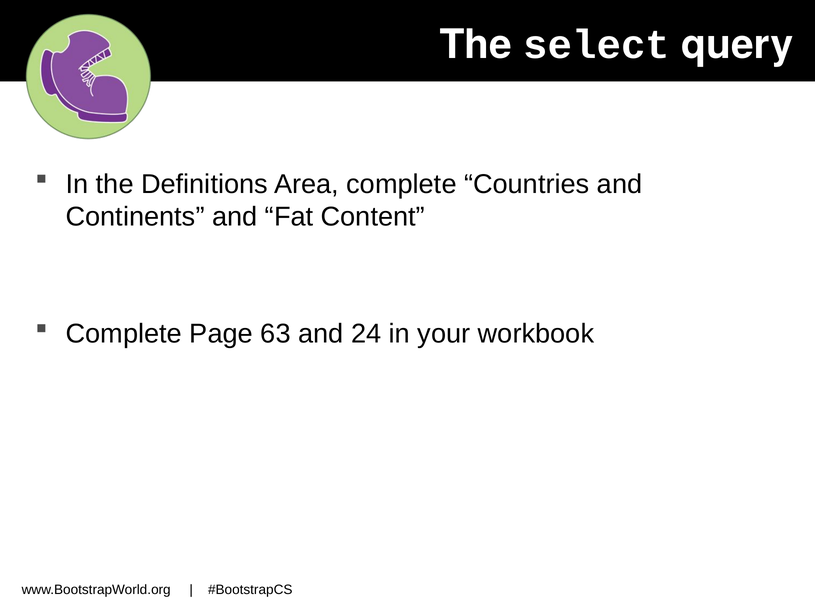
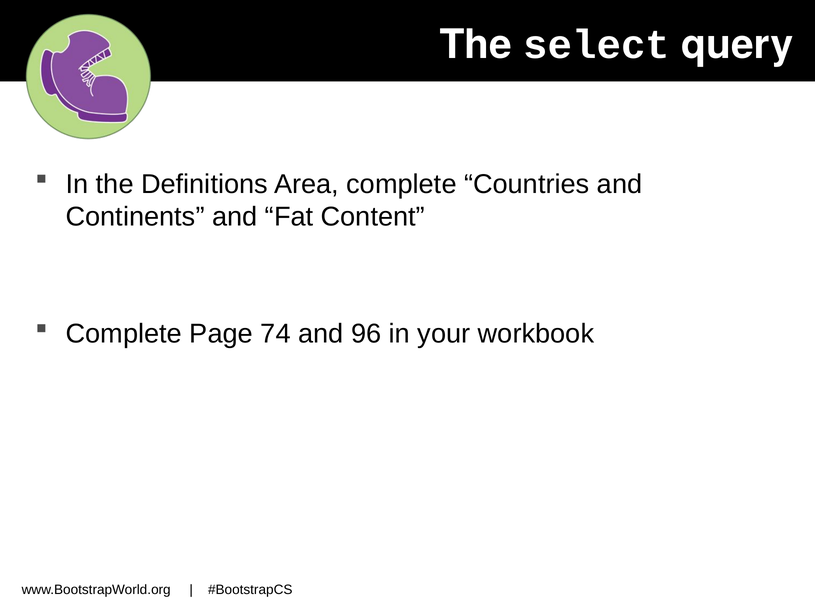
63: 63 -> 74
24: 24 -> 96
